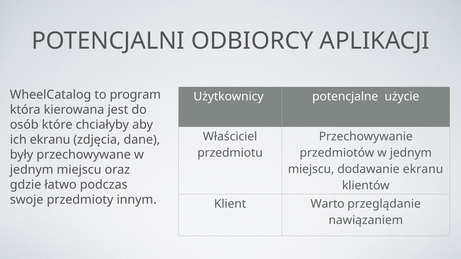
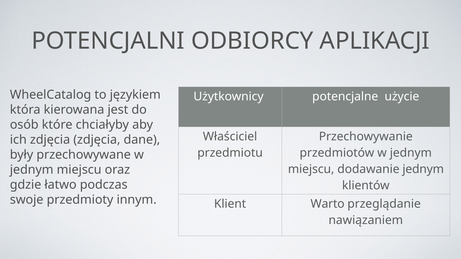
program: program -> językiem
ich ekranu: ekranu -> zdjęcia
dodawanie ekranu: ekranu -> jednym
